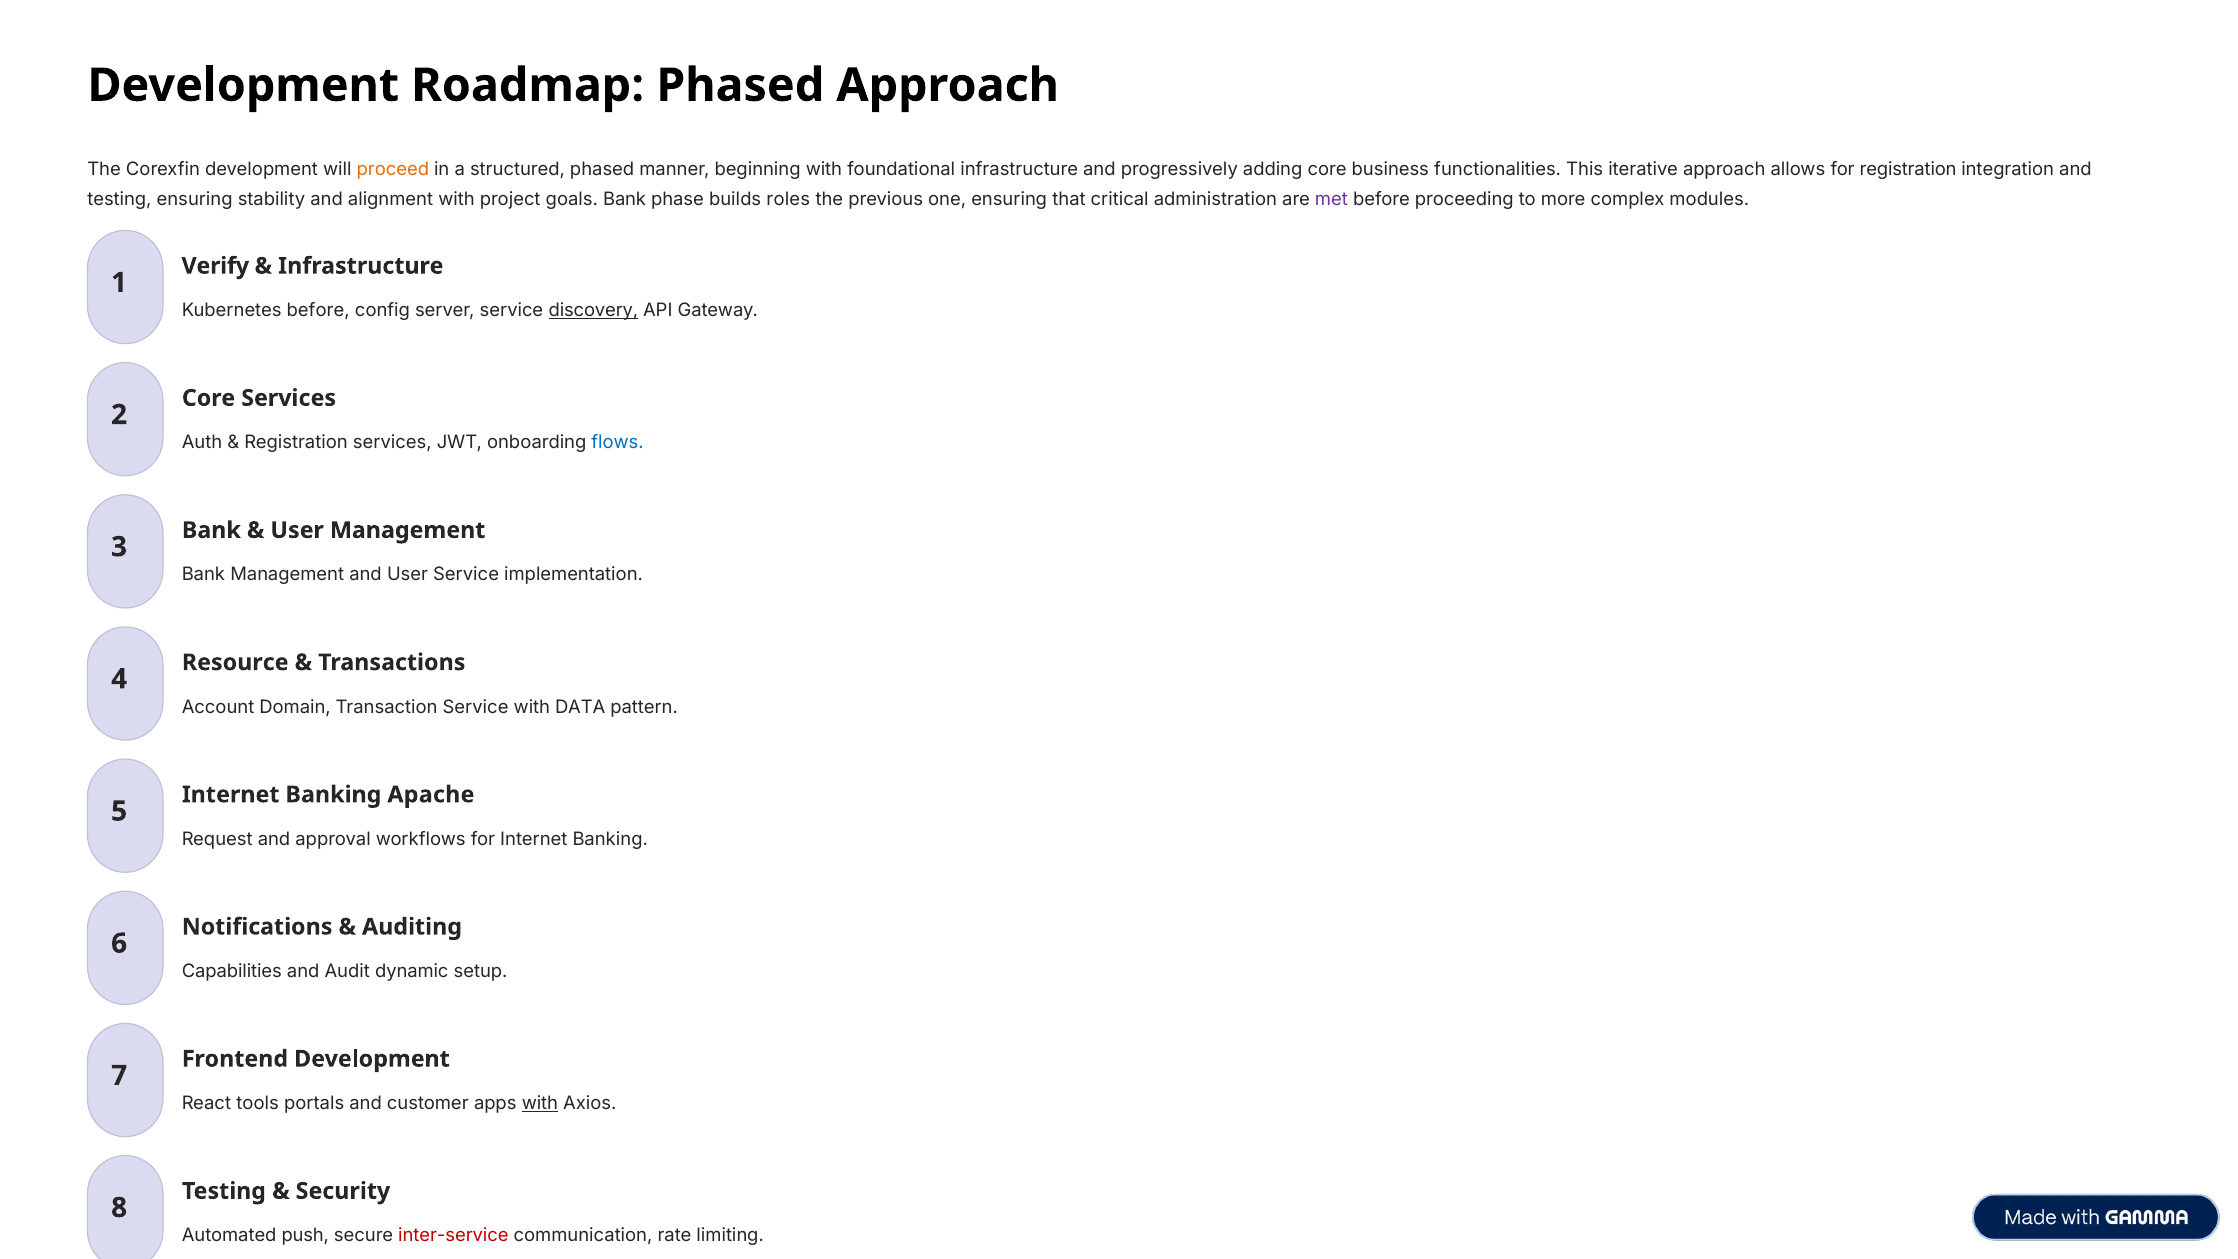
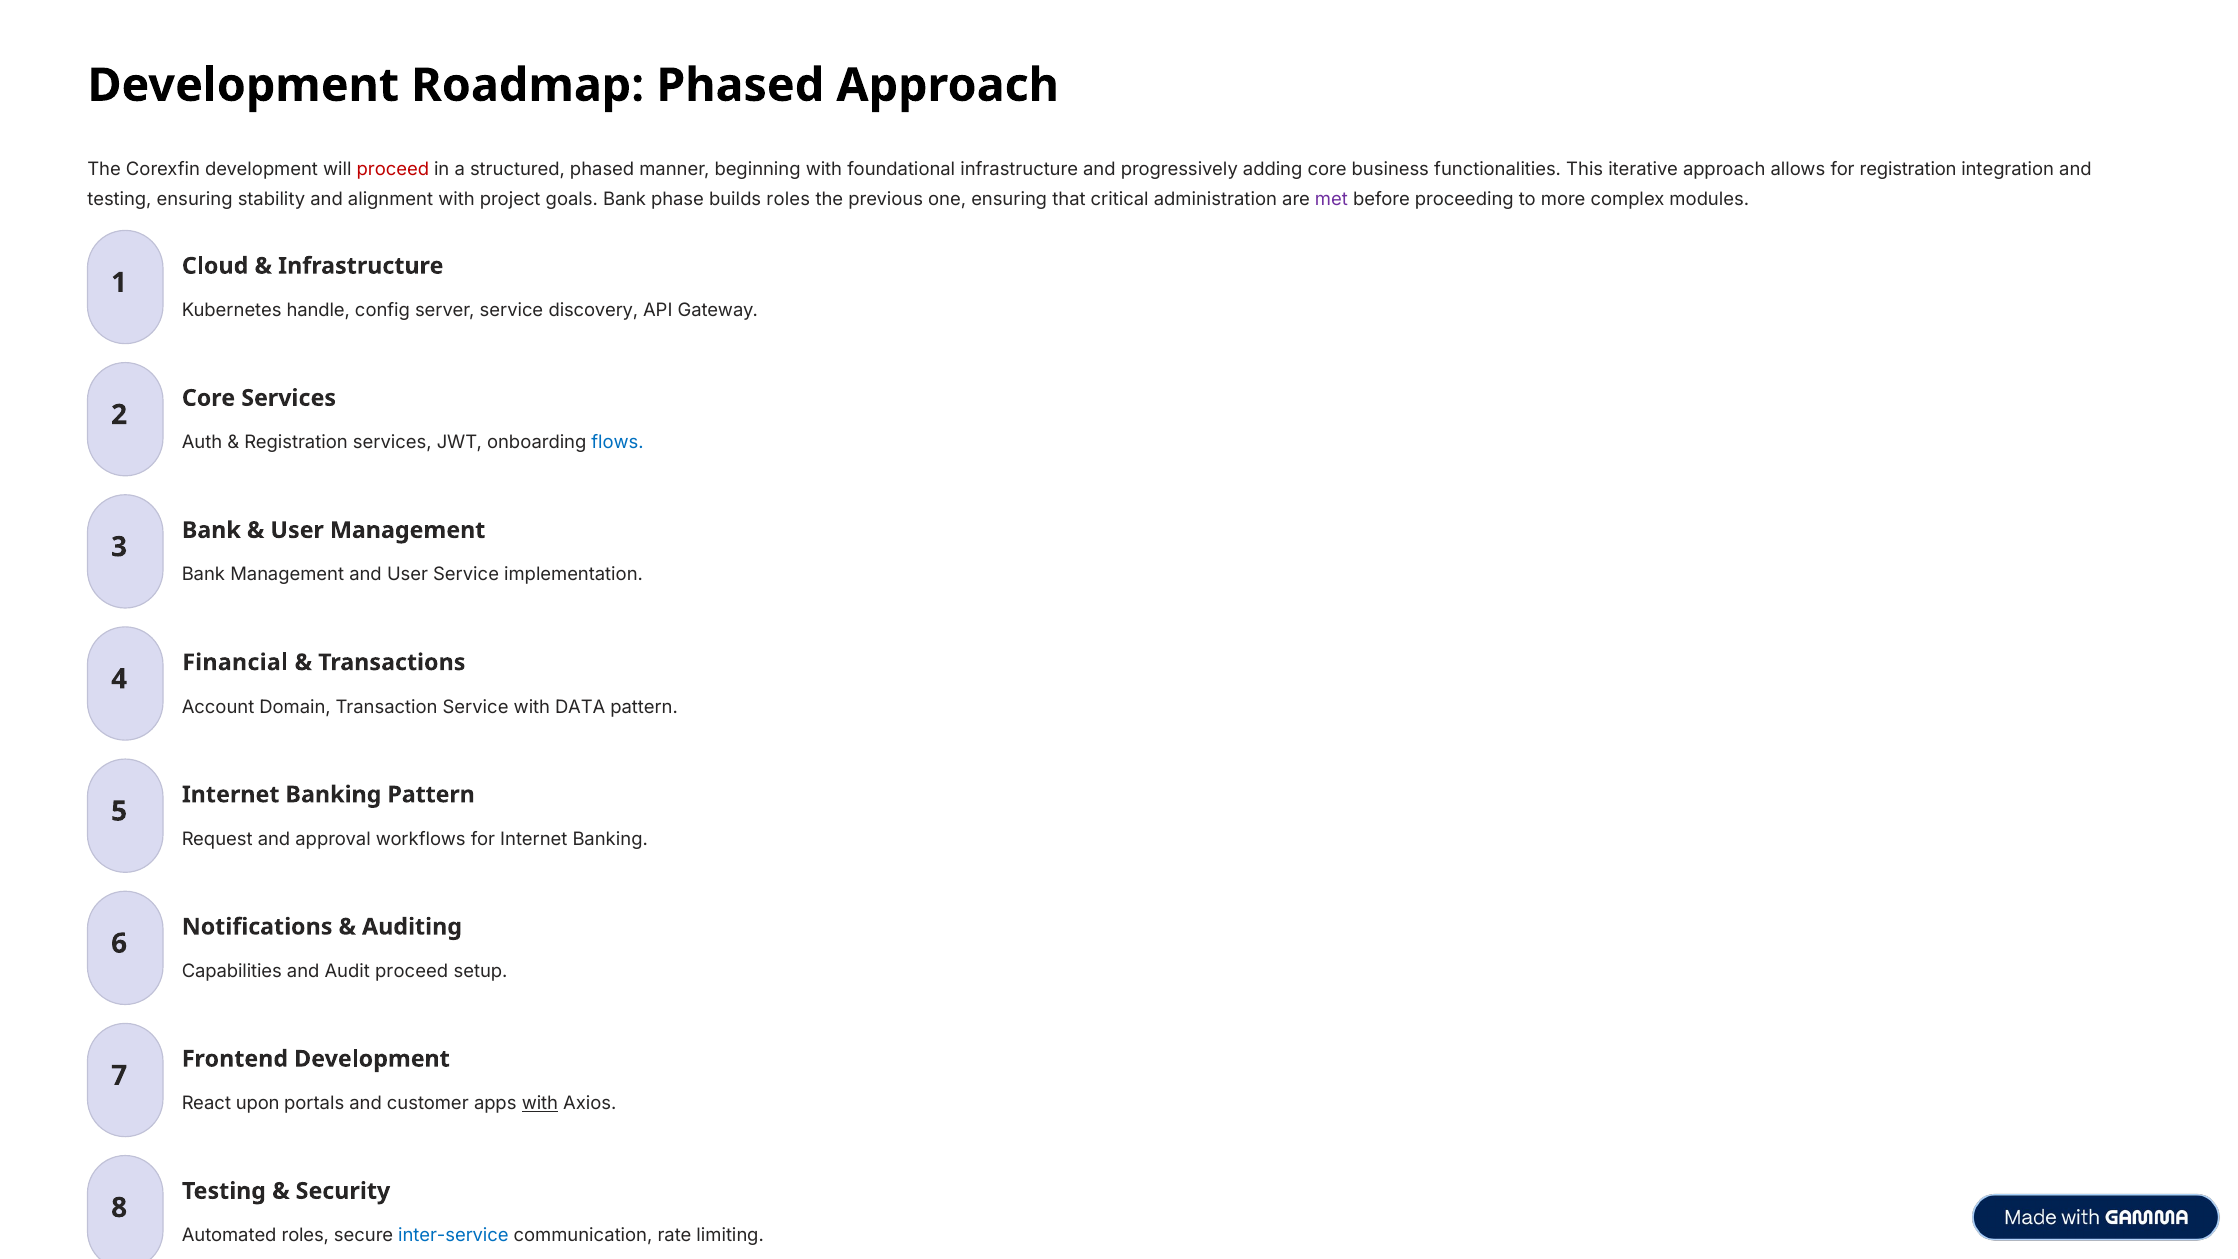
proceed at (393, 169) colour: orange -> red
Verify: Verify -> Cloud
Kubernetes before: before -> handle
discovery underline: present -> none
Resource: Resource -> Financial
Banking Apache: Apache -> Pattern
Audit dynamic: dynamic -> proceed
tools: tools -> upon
Automated push: push -> roles
inter-service colour: red -> blue
